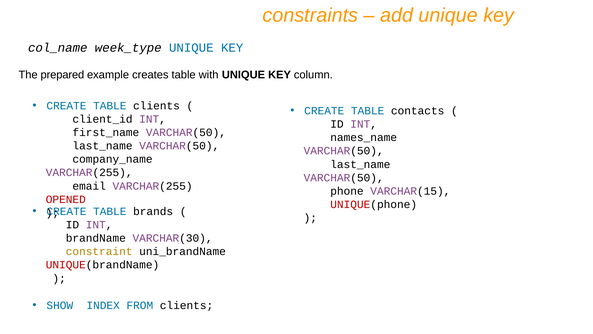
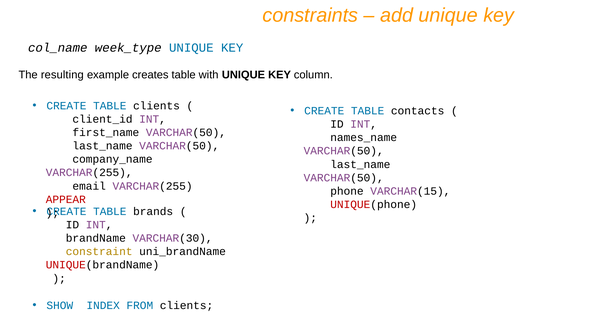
prepared: prepared -> resulting
OPENED: OPENED -> APPEAR
